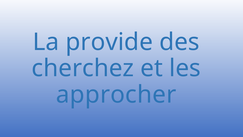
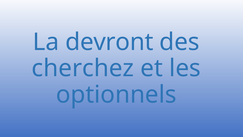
provide: provide -> devront
approcher: approcher -> optionnels
